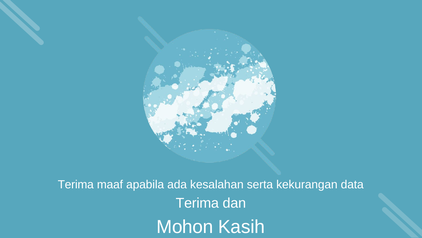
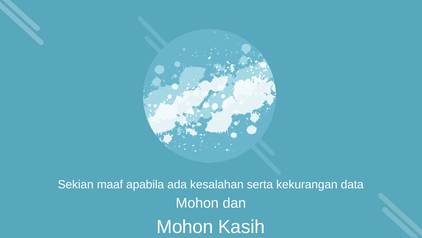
Terima at (76, 184): Terima -> Sekian
Terima at (197, 203): Terima -> Mohon
